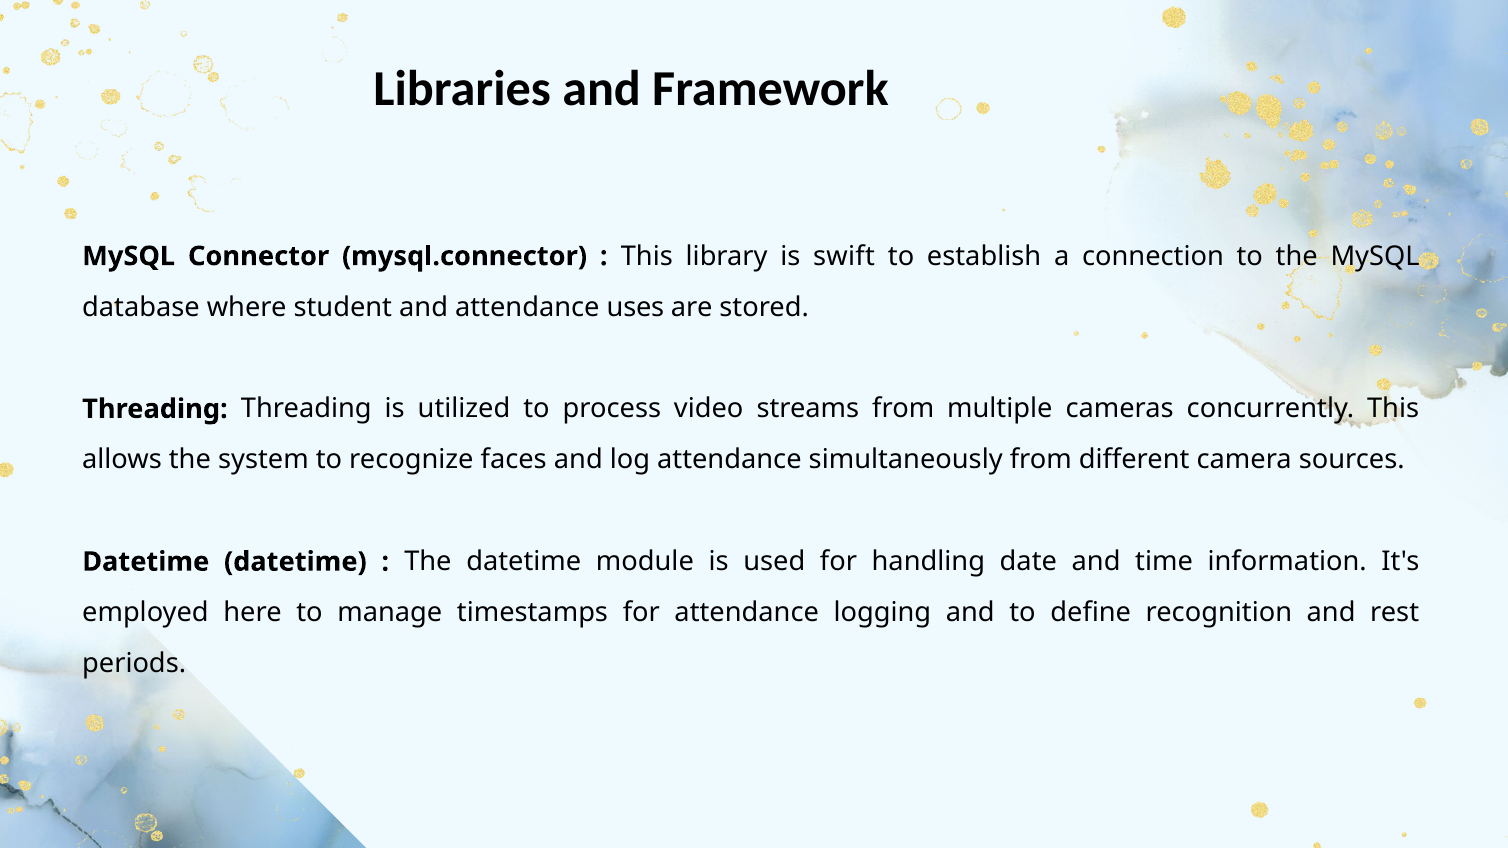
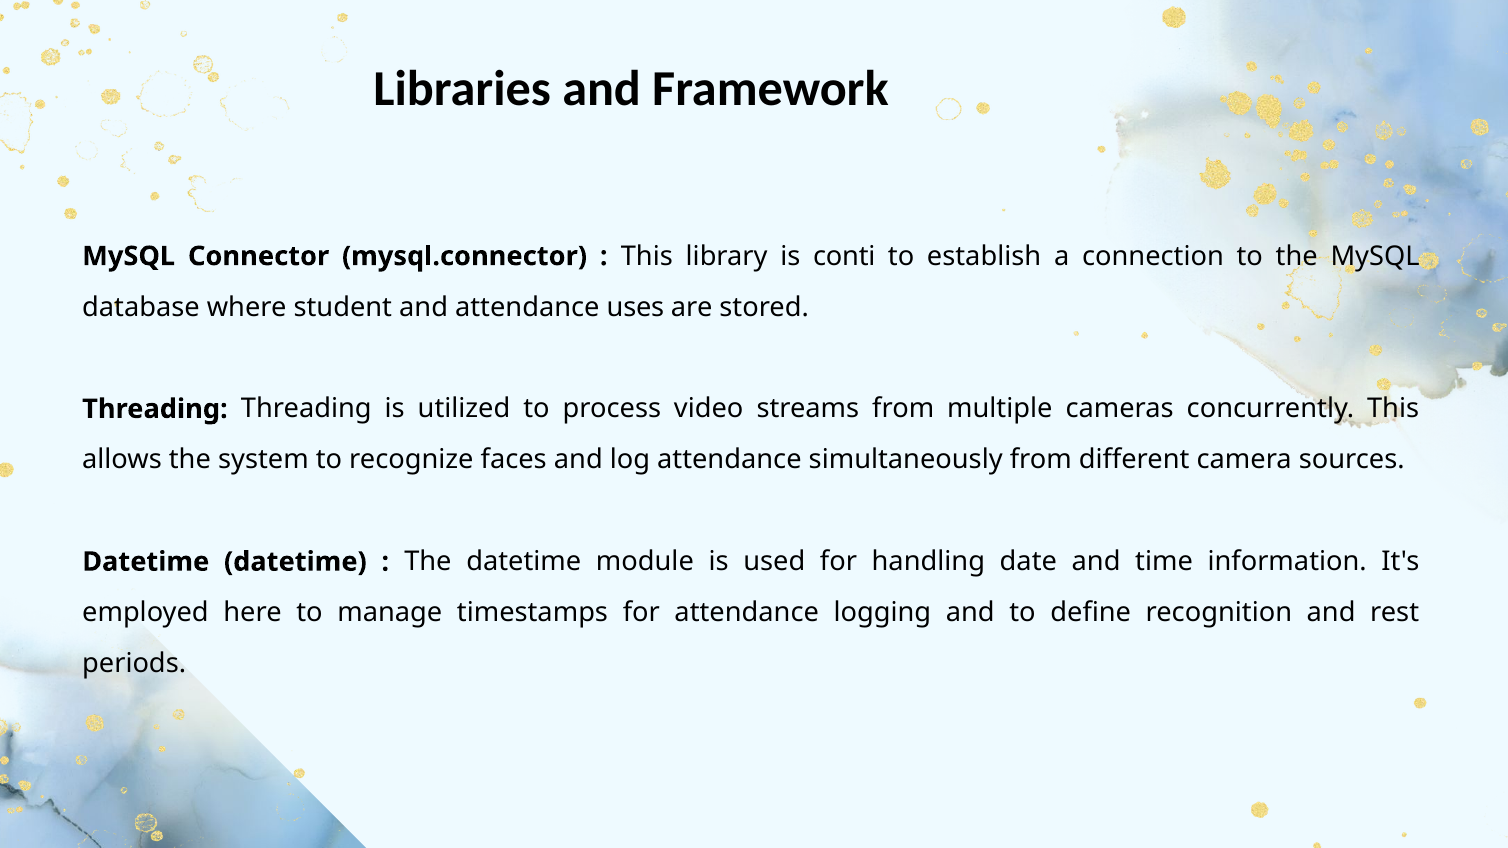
swift: swift -> conti
